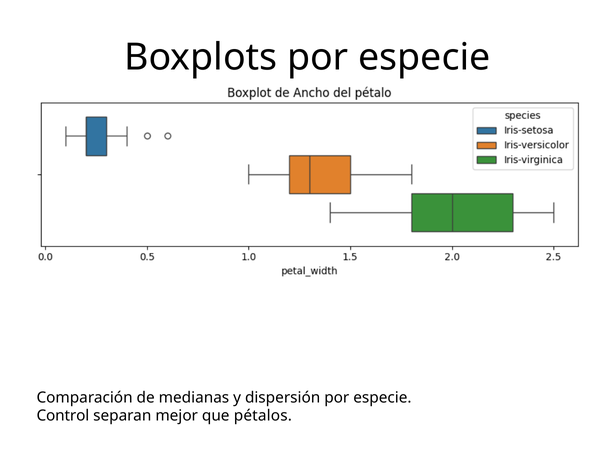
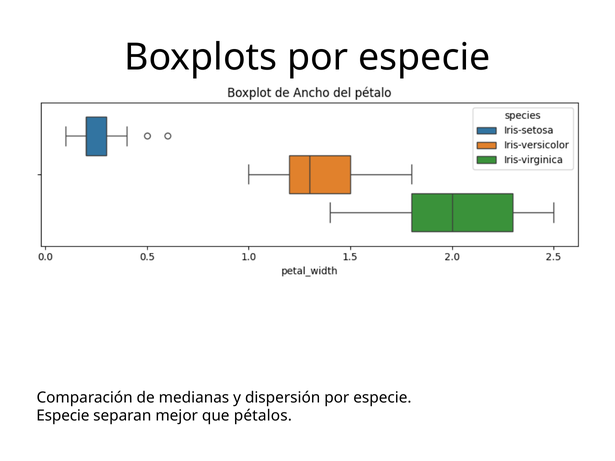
Control at (63, 416): Control -> Especie
